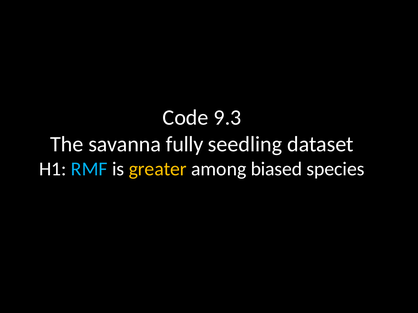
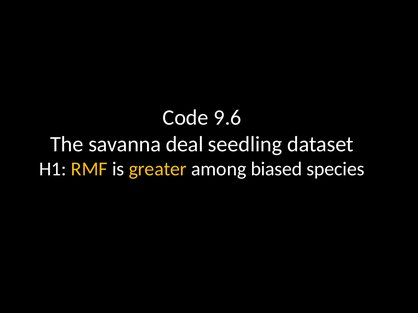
9.3: 9.3 -> 9.6
fully: fully -> deal
RMF colour: light blue -> yellow
